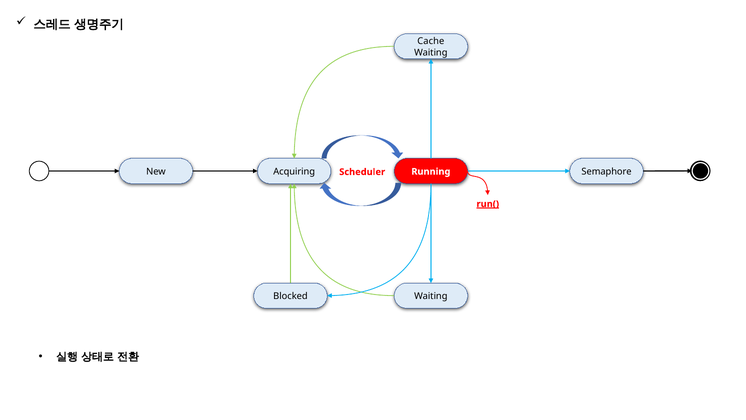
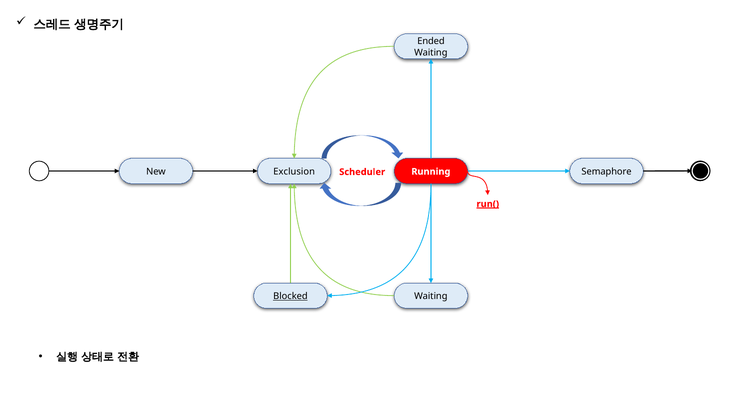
Cache: Cache -> Ended
Acquiring: Acquiring -> Exclusion
Blocked underline: none -> present
